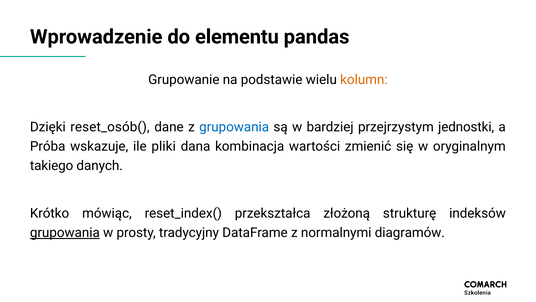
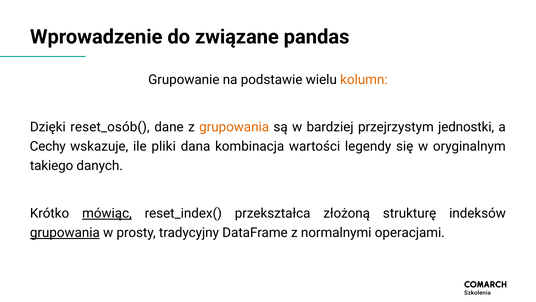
elementu: elementu -> związane
grupowania at (234, 127) colour: blue -> orange
Próba: Próba -> Cechy
zmienić: zmienić -> legendy
mówiąc underline: none -> present
diagramów: diagramów -> operacjami
